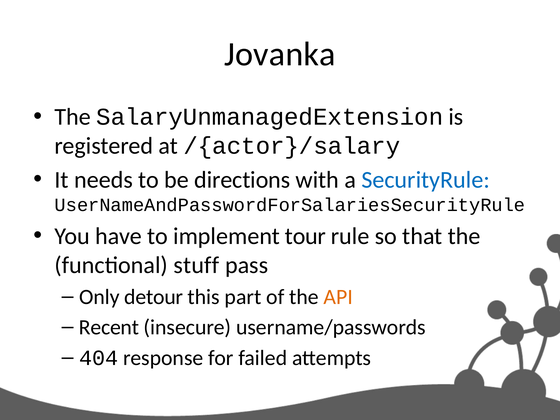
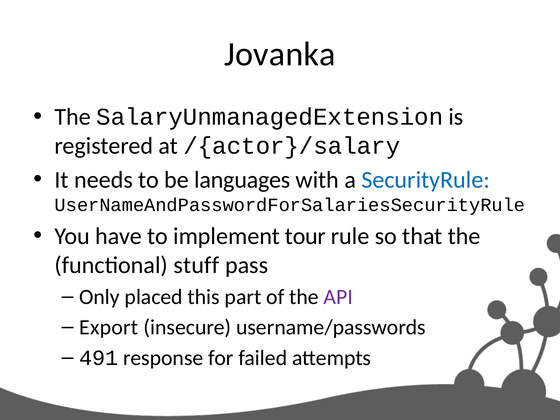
directions: directions -> languages
detour: detour -> placed
API colour: orange -> purple
Recent: Recent -> Export
404: 404 -> 491
